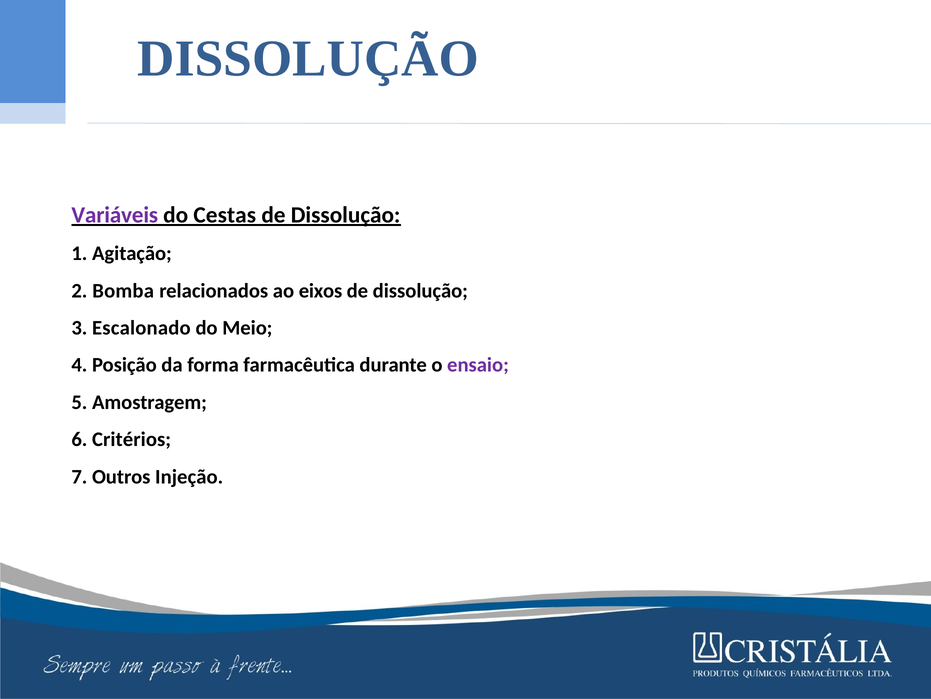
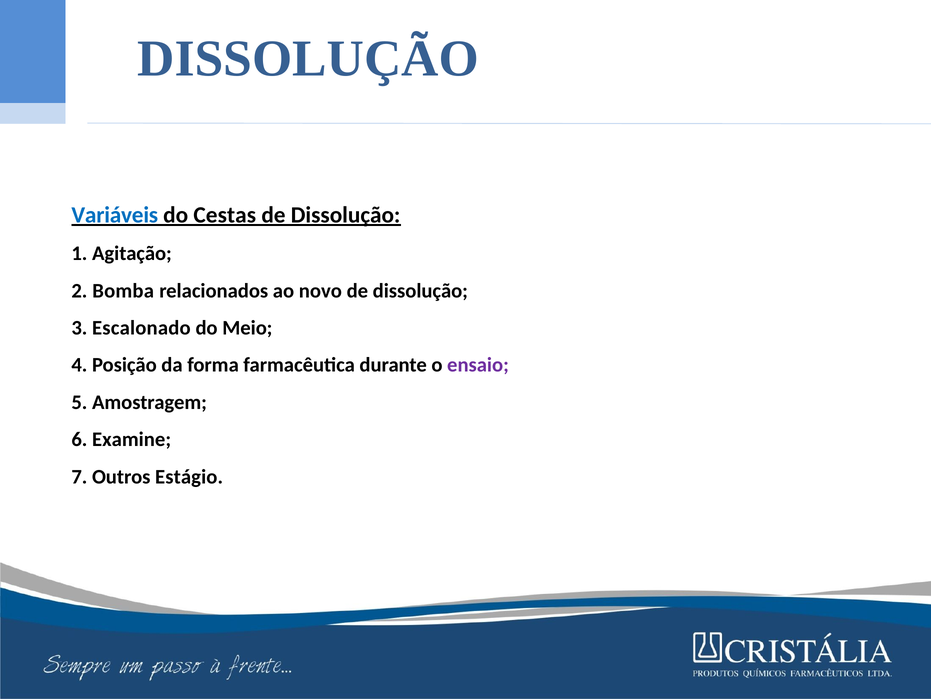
Variáveis colour: purple -> blue
eixos: eixos -> novo
Critérios: Critérios -> Examine
Injeção: Injeção -> Estágio
